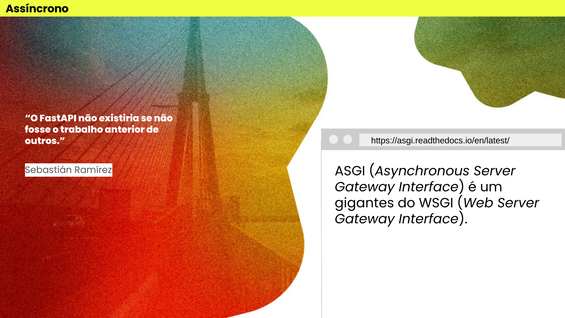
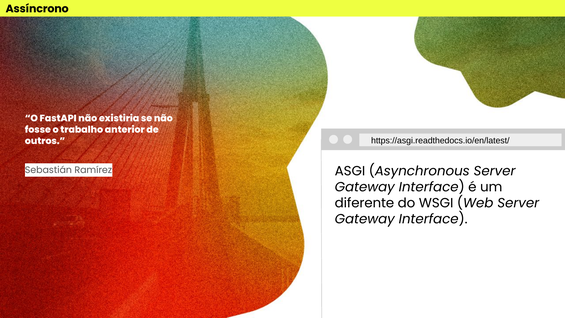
gigantes: gigantes -> diferente
